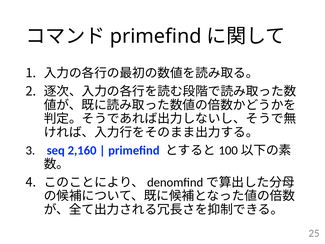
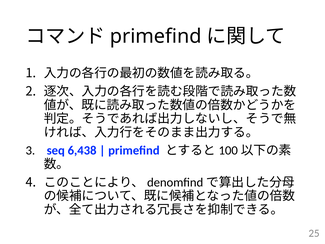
2,160: 2,160 -> 6,438
